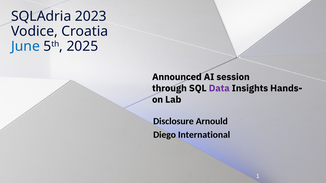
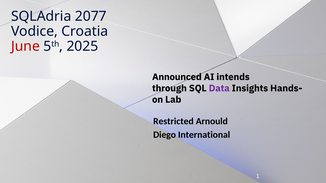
2023: 2023 -> 2077
June colour: blue -> red
session: session -> intends
Disclosure: Disclosure -> Restricted
